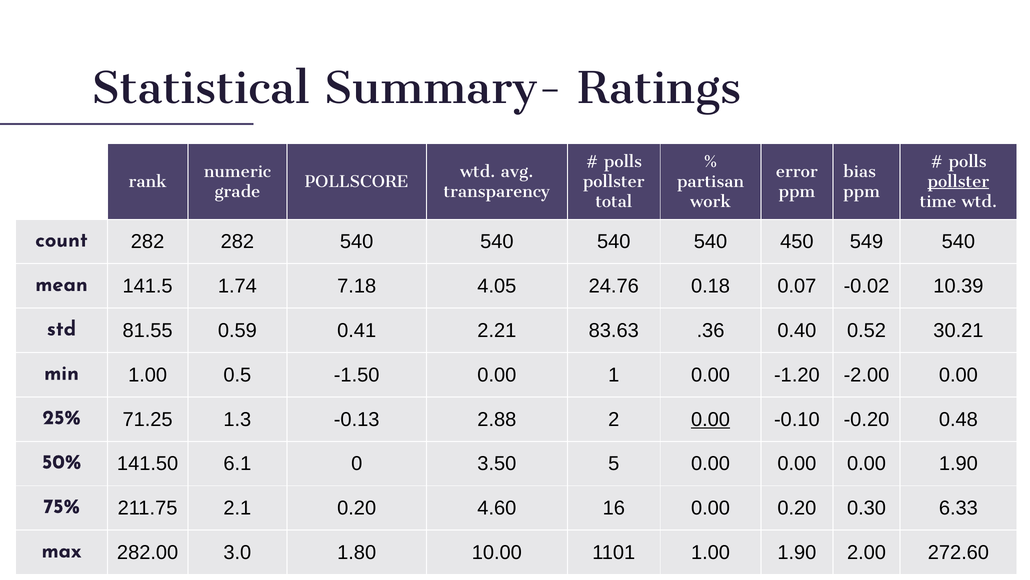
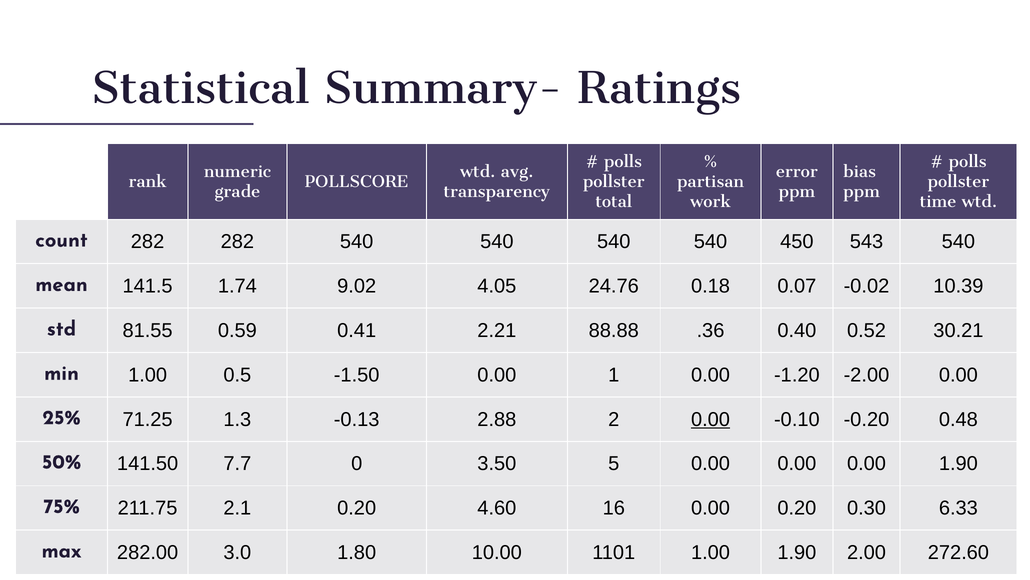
pollster at (958, 182) underline: present -> none
549: 549 -> 543
7.18: 7.18 -> 9.02
83.63: 83.63 -> 88.88
6.1: 6.1 -> 7.7
